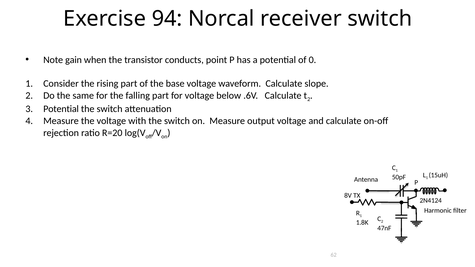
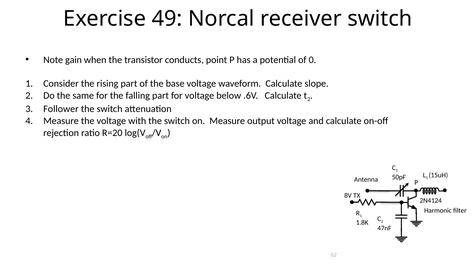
94: 94 -> 49
Potential at (61, 109): Potential -> Follower
